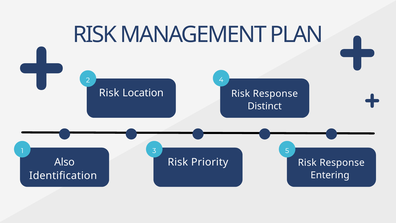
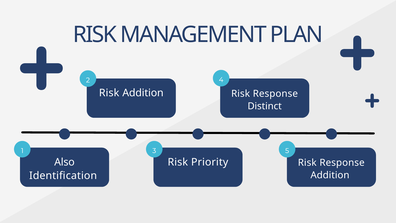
Risk Location: Location -> Addition
Entering at (330, 175): Entering -> Addition
